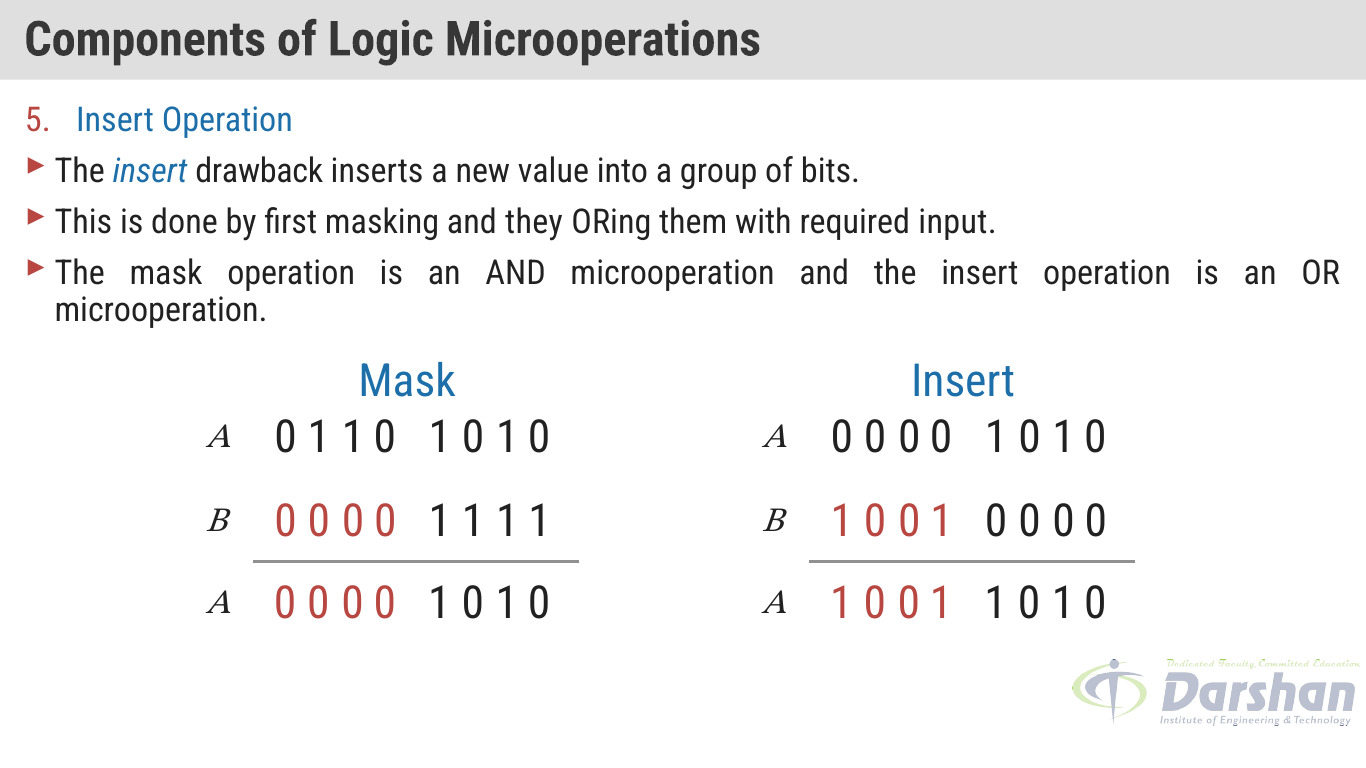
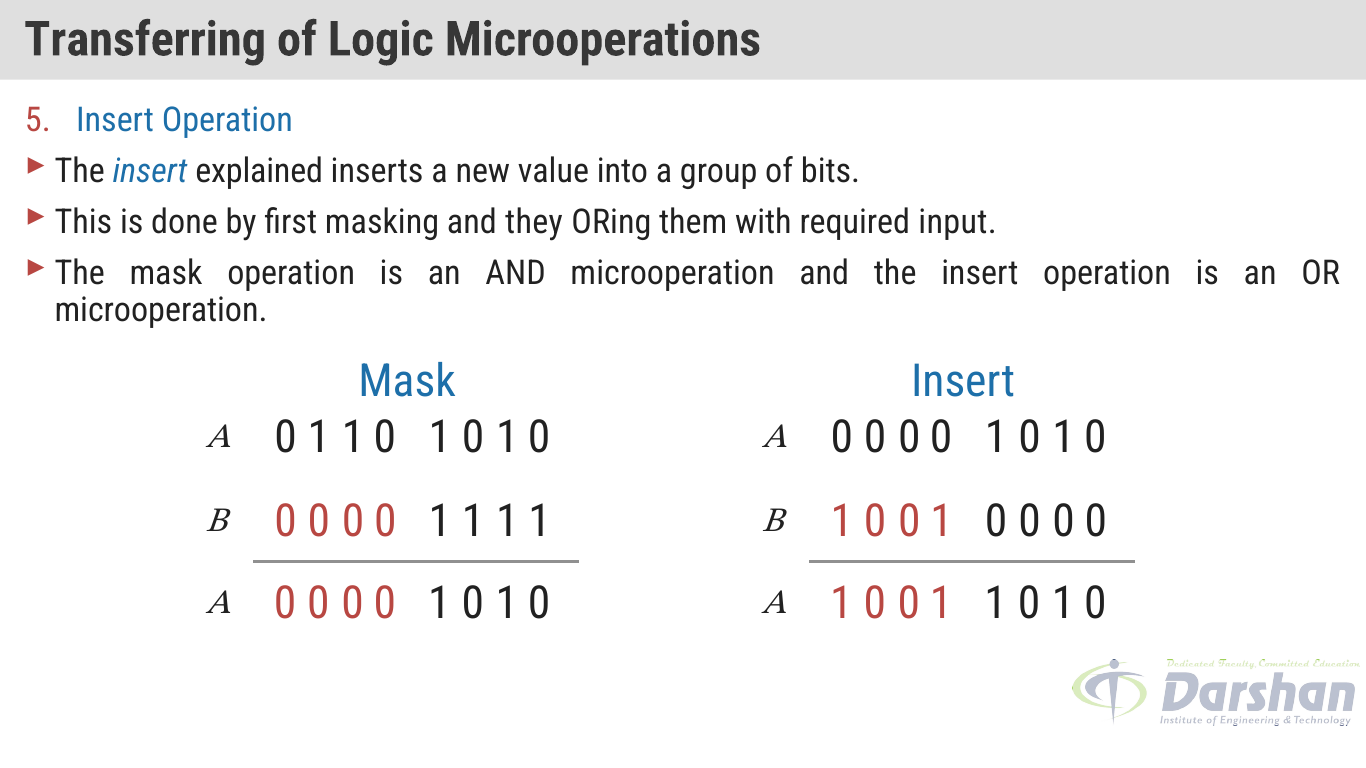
Components: Components -> Transferring
drawback: drawback -> explained
